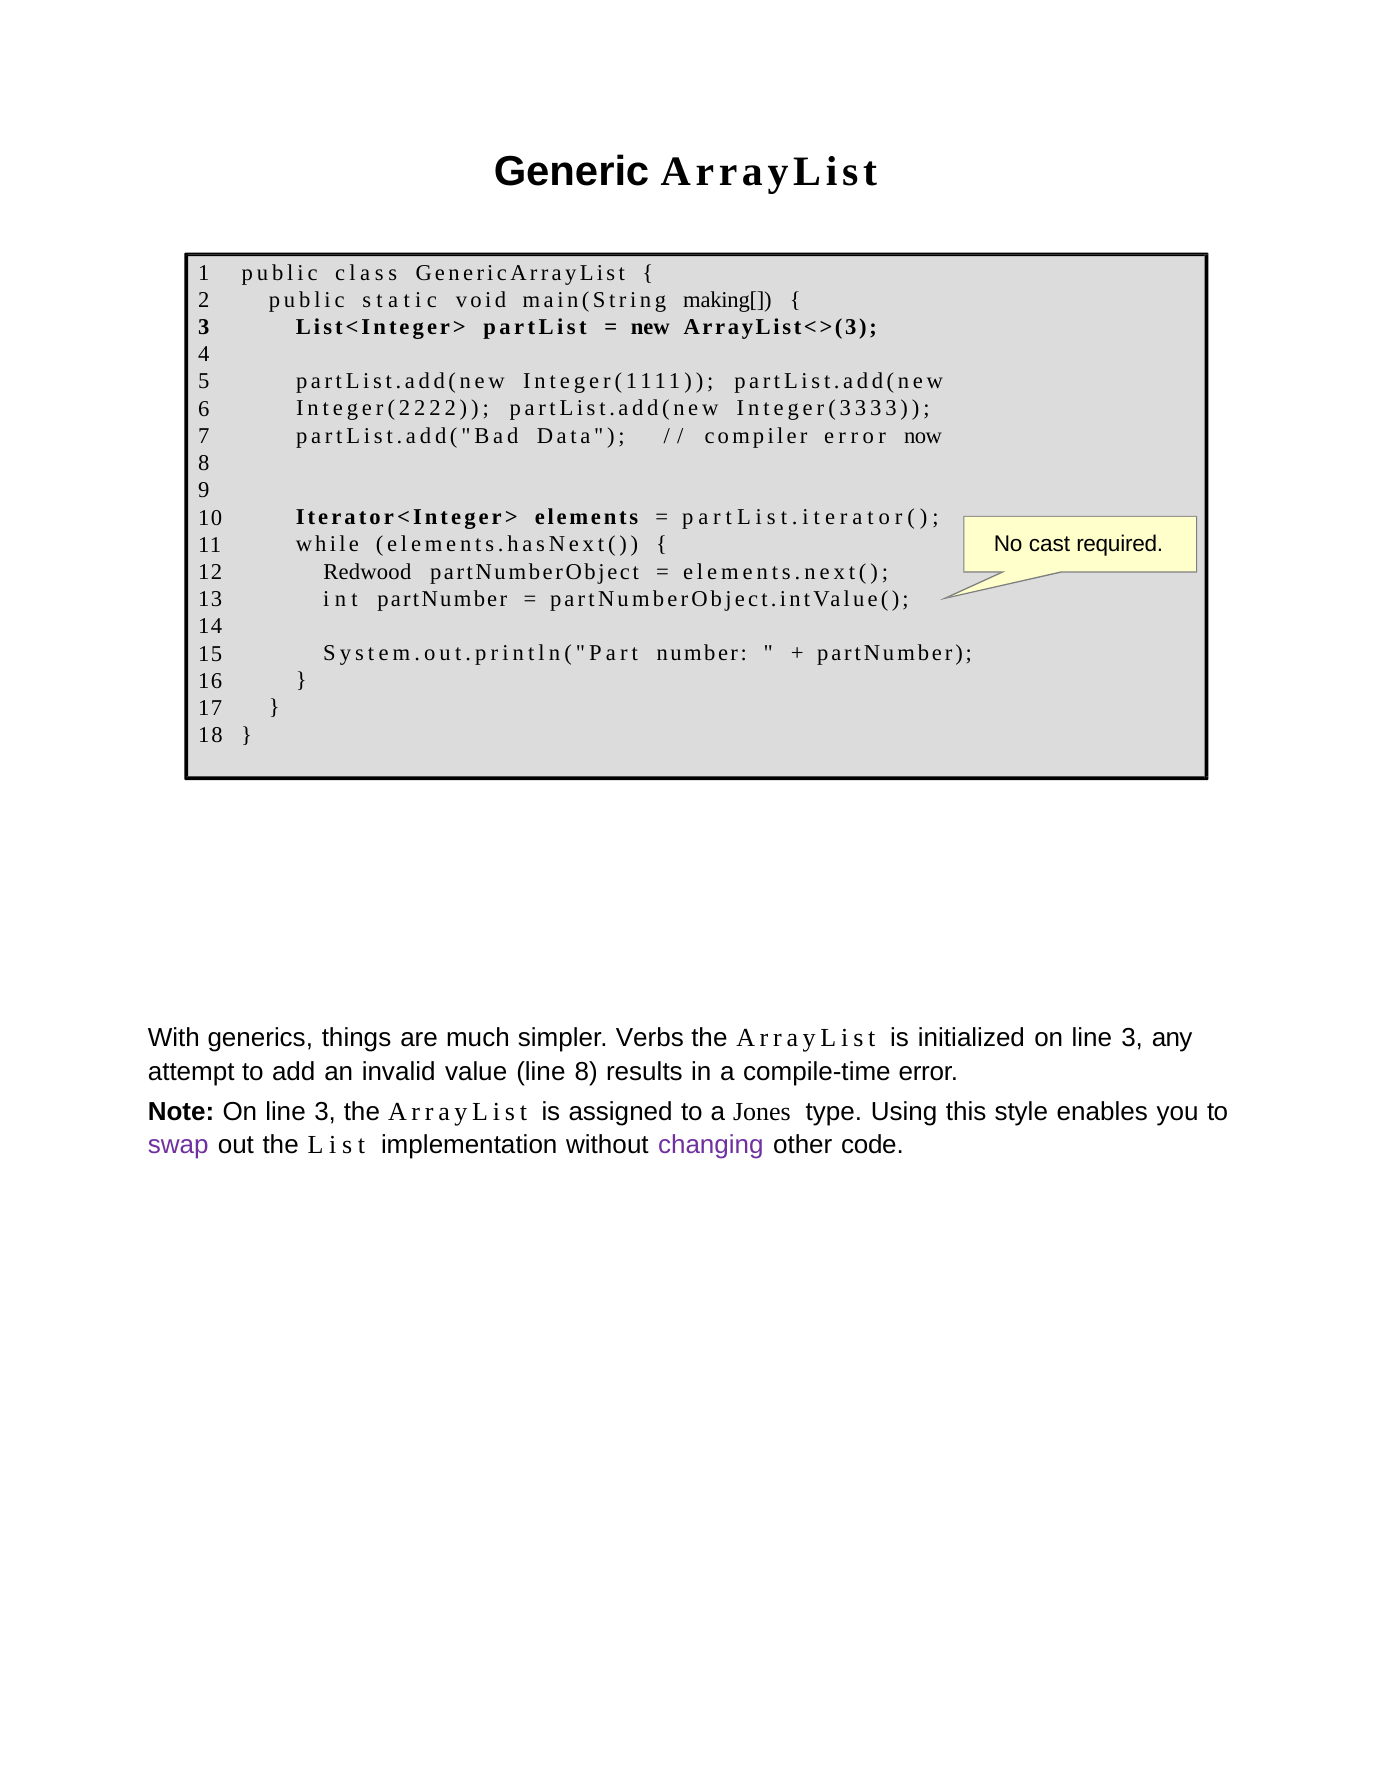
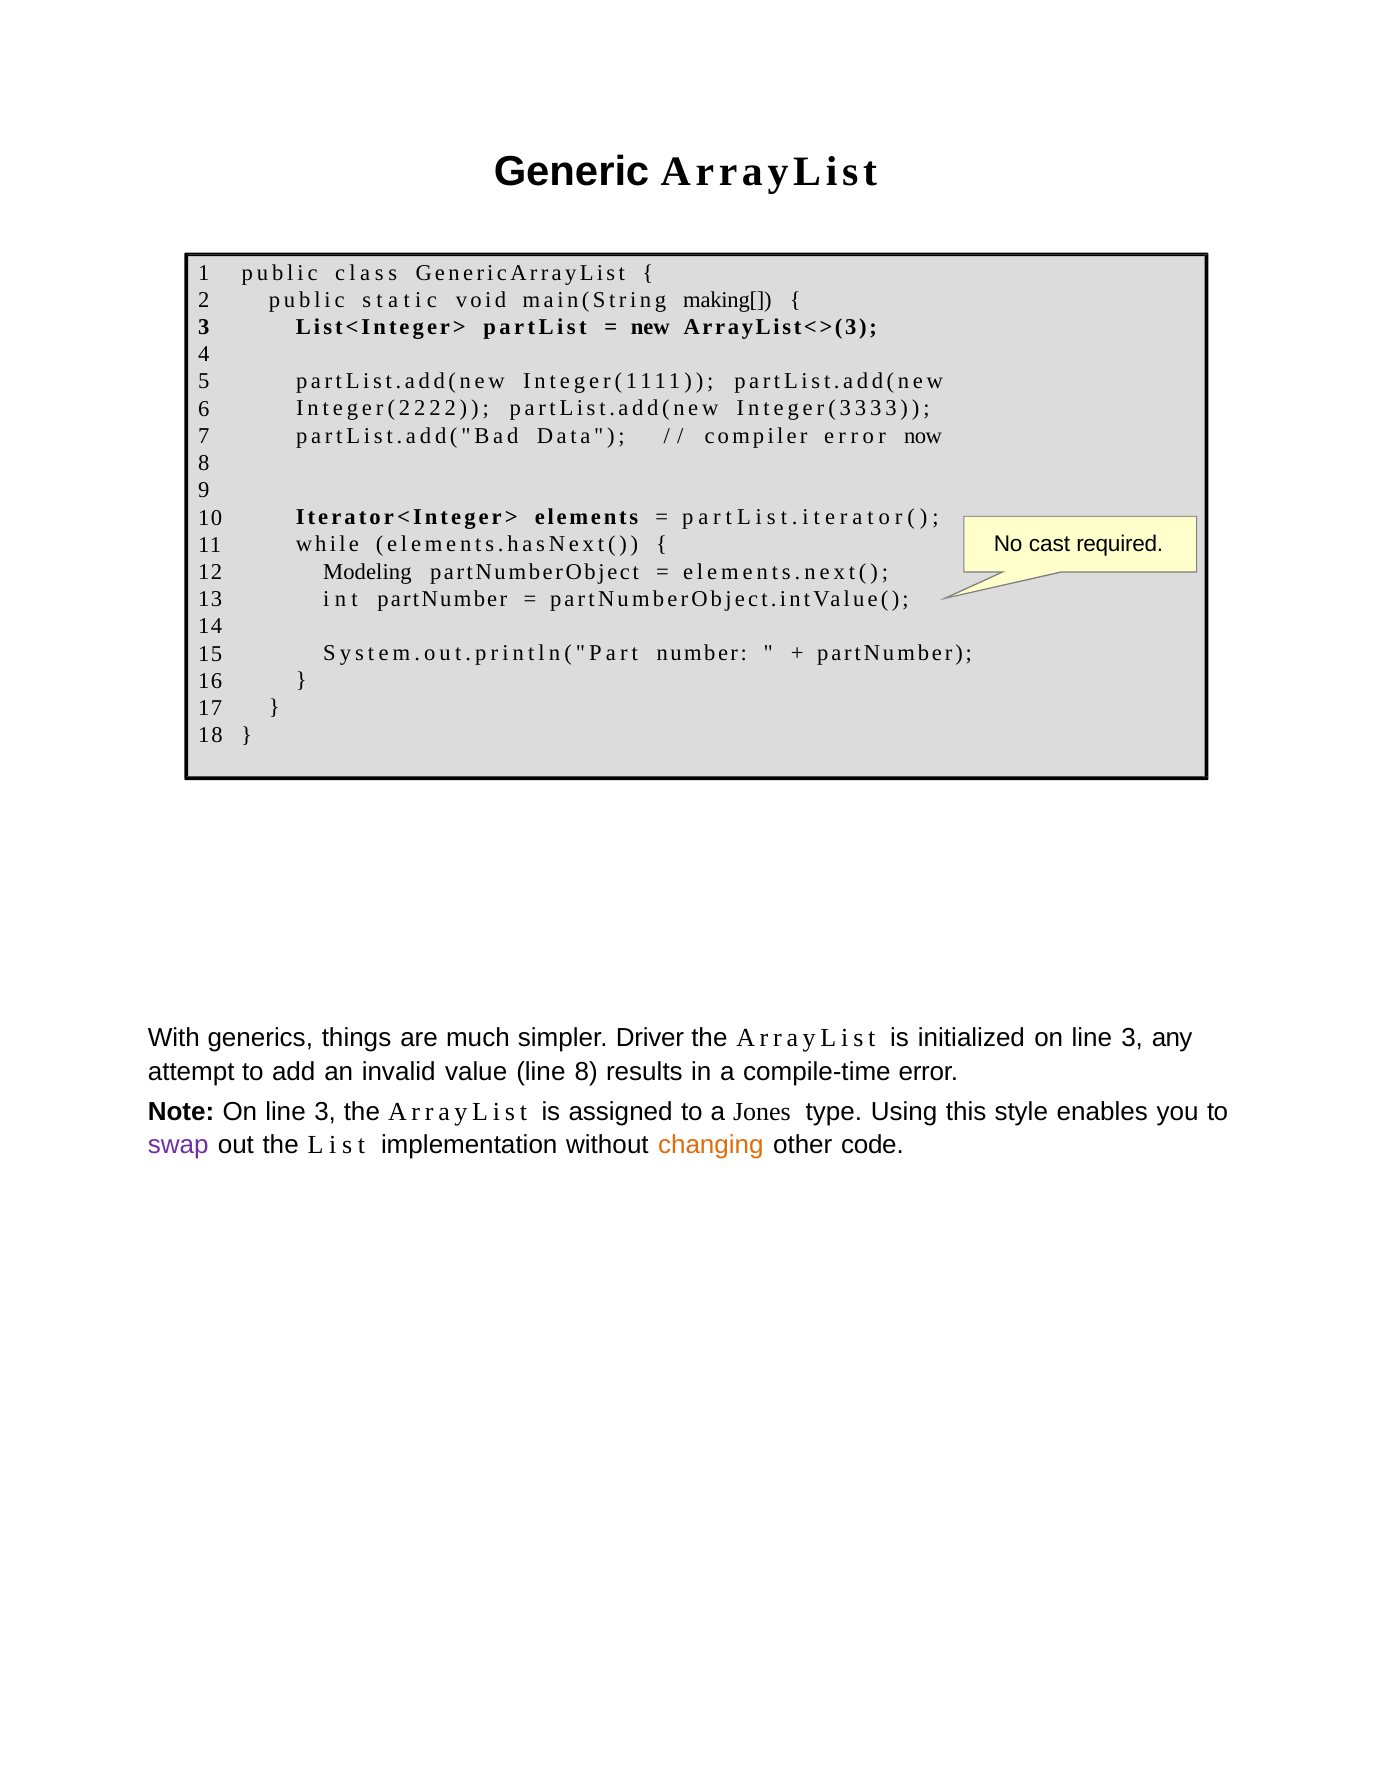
Redwood: Redwood -> Modeling
Verbs: Verbs -> Driver
changing colour: purple -> orange
